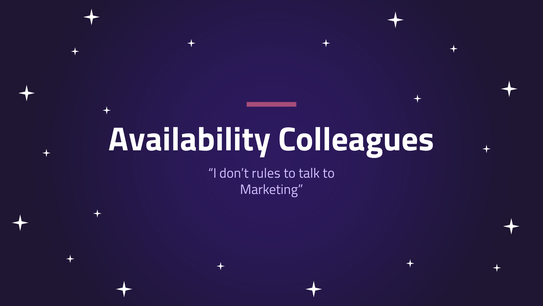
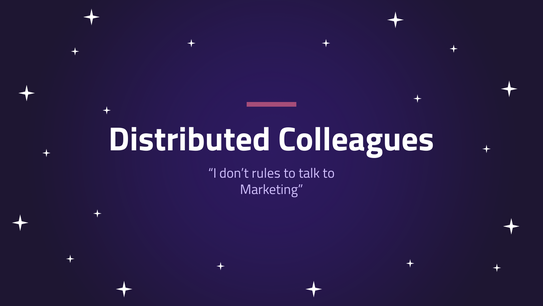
Availability: Availability -> Distributed
